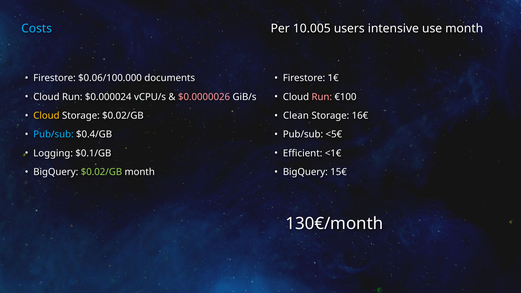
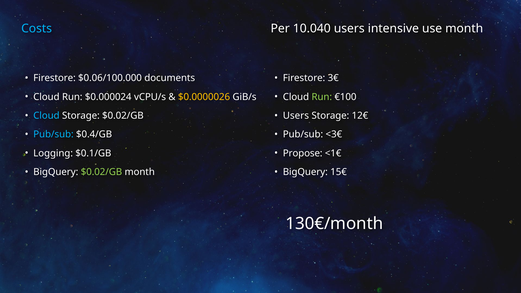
10.005: 10.005 -> 10.040
1€: 1€ -> 3€
$0.0000026 colour: pink -> yellow
Run at (322, 97) colour: pink -> light green
Cloud at (46, 116) colour: yellow -> light blue
Clean at (296, 116): Clean -> Users
16€: 16€ -> 12€
<5€: <5€ -> <3€
Efficient: Efficient -> Propose
